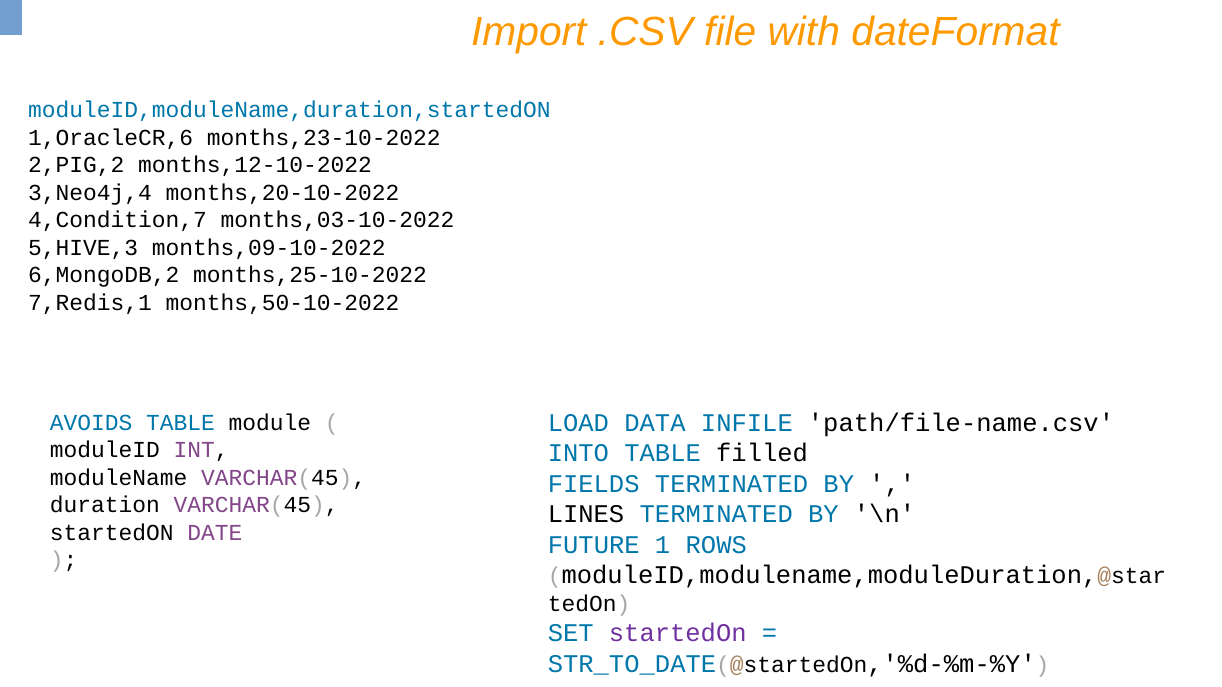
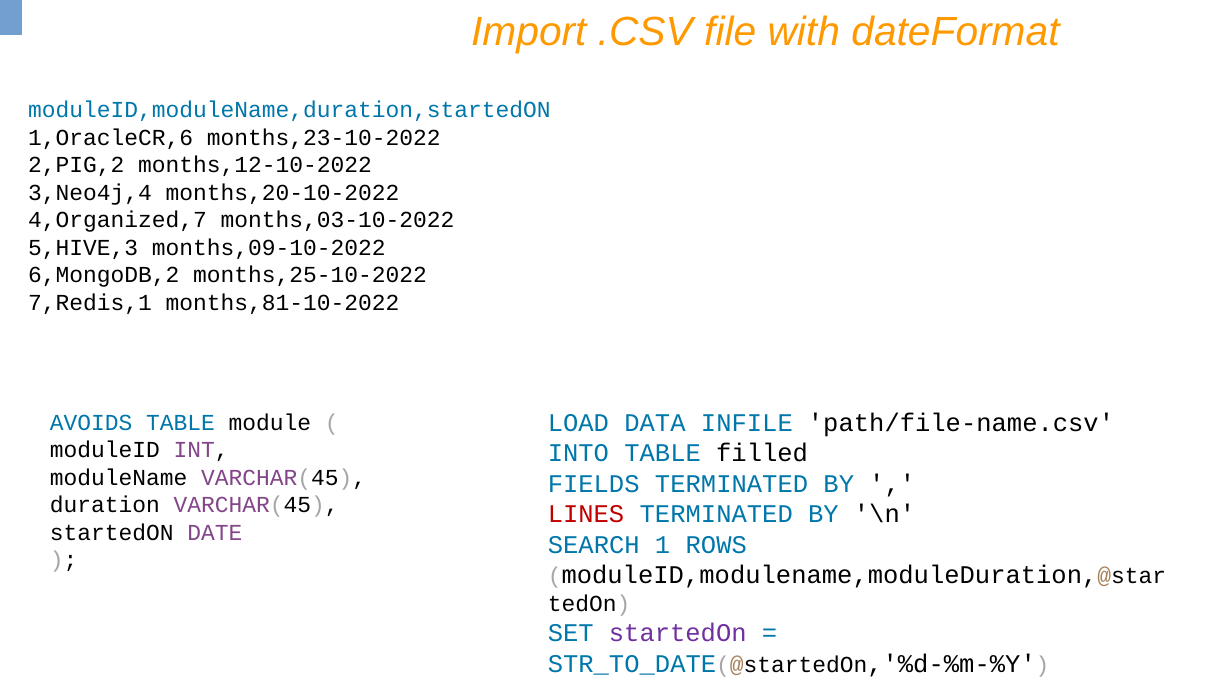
4,Condition,7: 4,Condition,7 -> 4,Organized,7
months,50-10-2022: months,50-10-2022 -> months,81-10-2022
LINES colour: black -> red
FUTURE: FUTURE -> SEARCH
